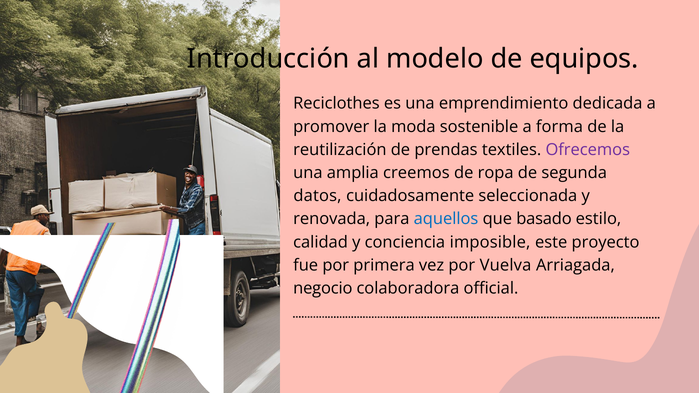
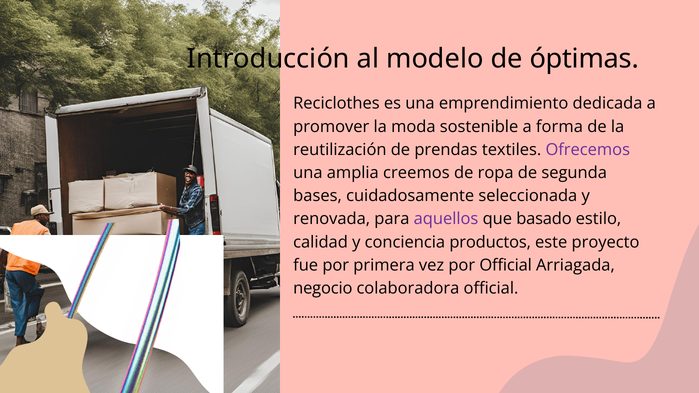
equipos: equipos -> óptimas
datos: datos -> bases
aquellos colour: blue -> purple
imposible: imposible -> productos
por Vuelva: Vuelva -> Official
